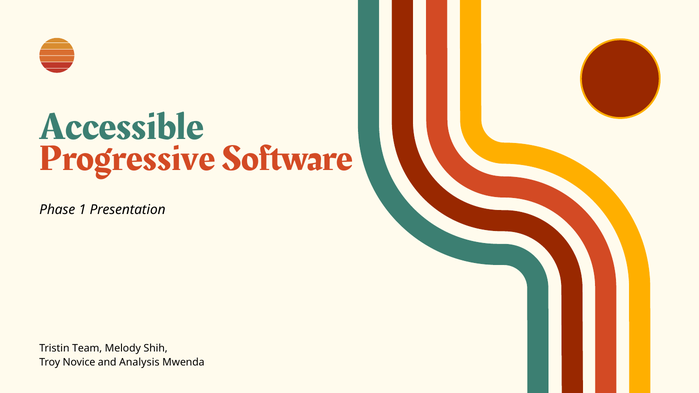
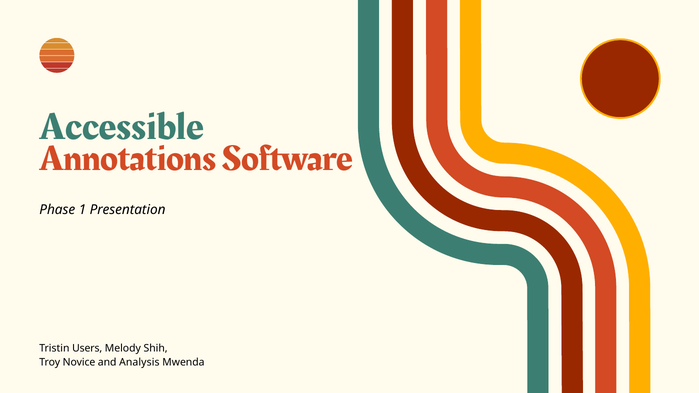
Progressive: Progressive -> Annotations
Team: Team -> Users
